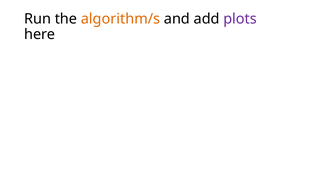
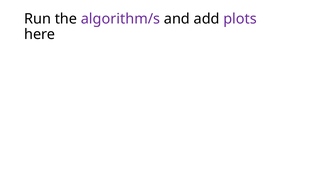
algorithm/s colour: orange -> purple
